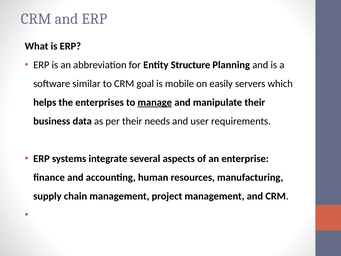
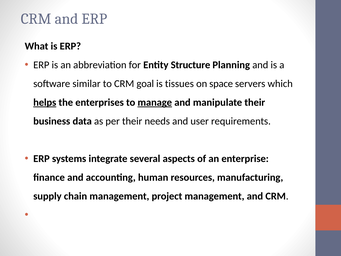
mobile: mobile -> tissues
easily: easily -> space
helps underline: none -> present
